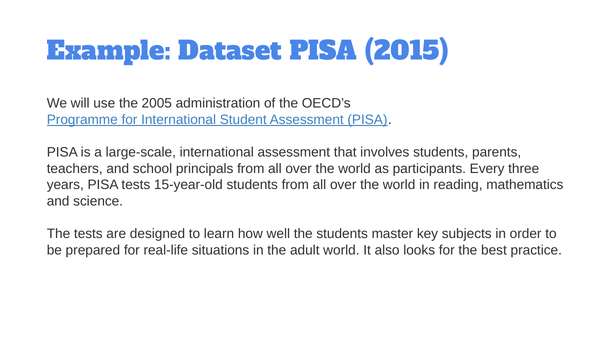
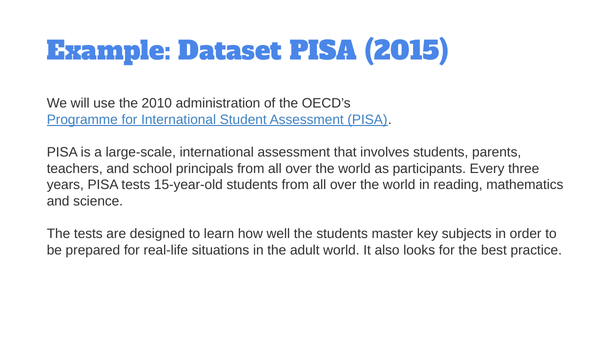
2005: 2005 -> 2010
